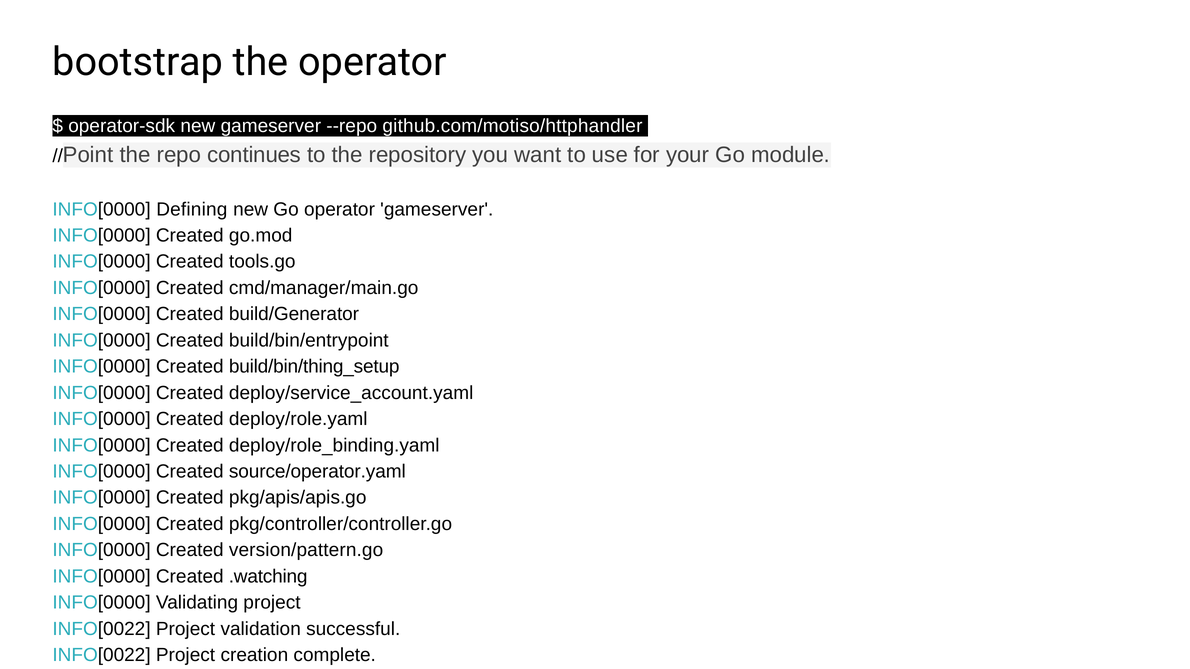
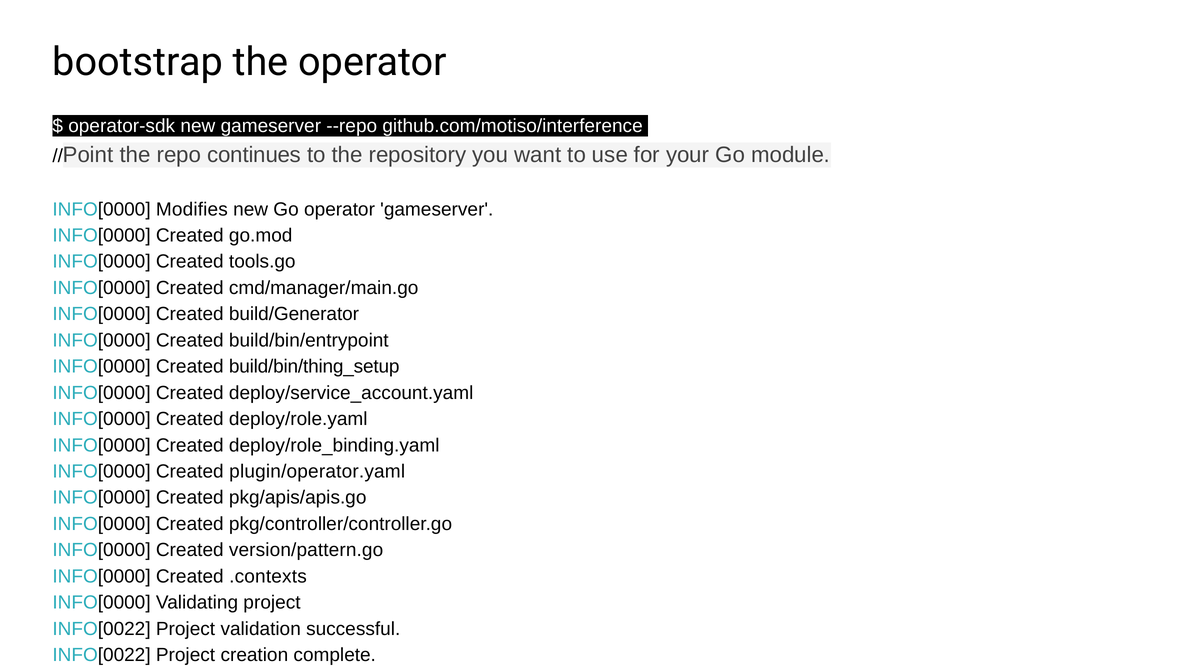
github.com/motiso/httphandler: github.com/motiso/httphandler -> github.com/motiso/interference
Defining: Defining -> Modifies
source/operator.yaml: source/operator.yaml -> plugin/operator.yaml
.watching: .watching -> .contexts
